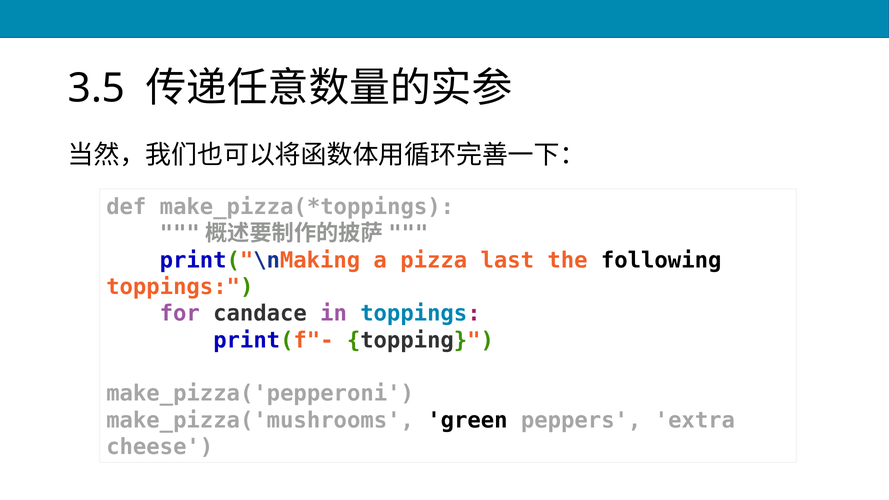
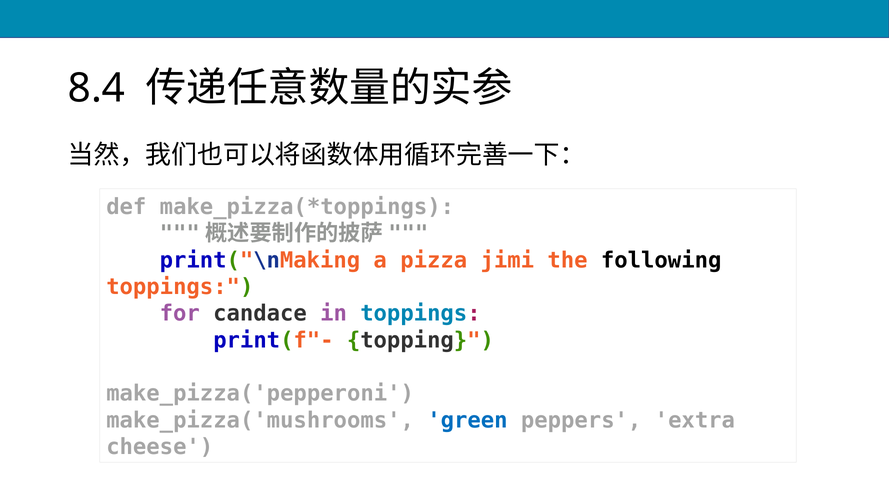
3.5: 3.5 -> 8.4
last: last -> jimi
green colour: black -> blue
